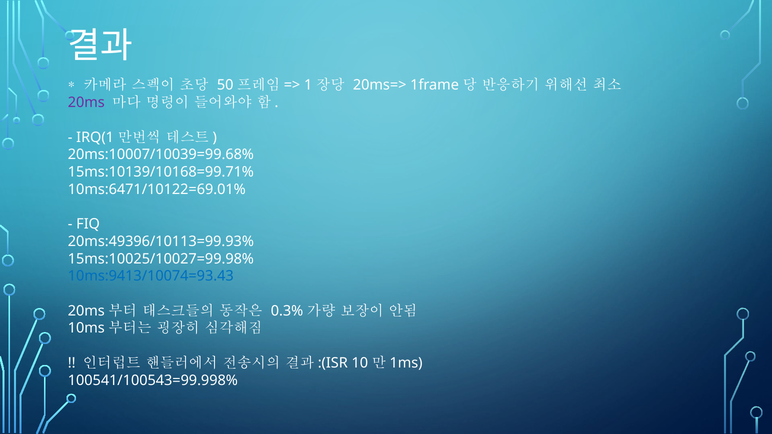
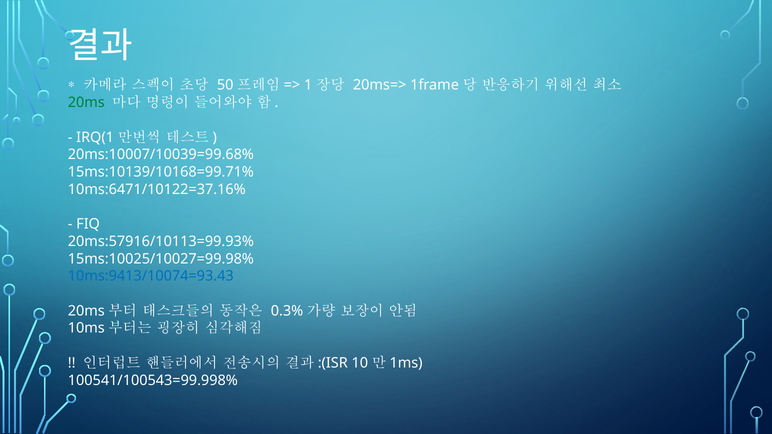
20ms at (86, 103) colour: purple -> green
10ms:6471/10122=69.01%: 10ms:6471/10122=69.01% -> 10ms:6471/10122=37.16%
20ms:49396/10113=99.93%: 20ms:49396/10113=99.93% -> 20ms:57916/10113=99.93%
